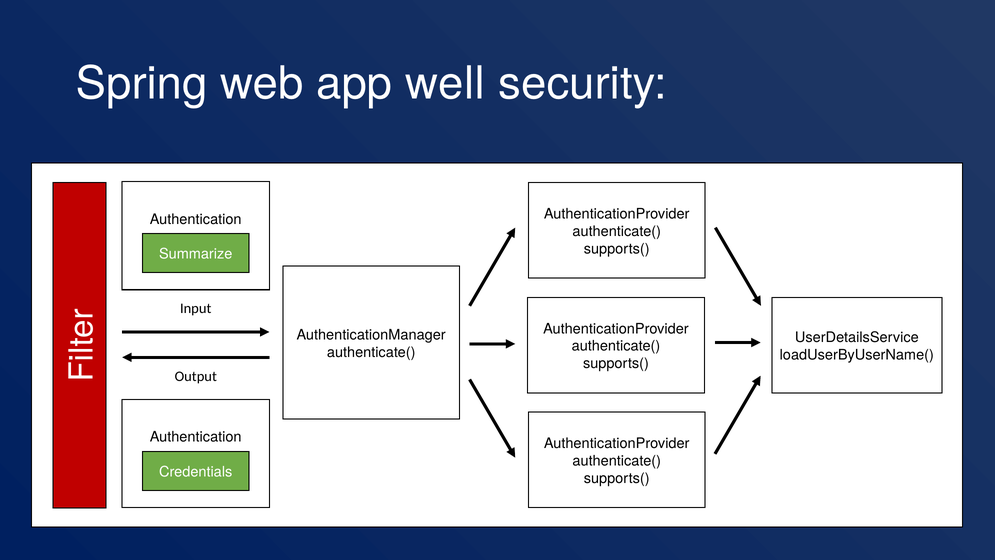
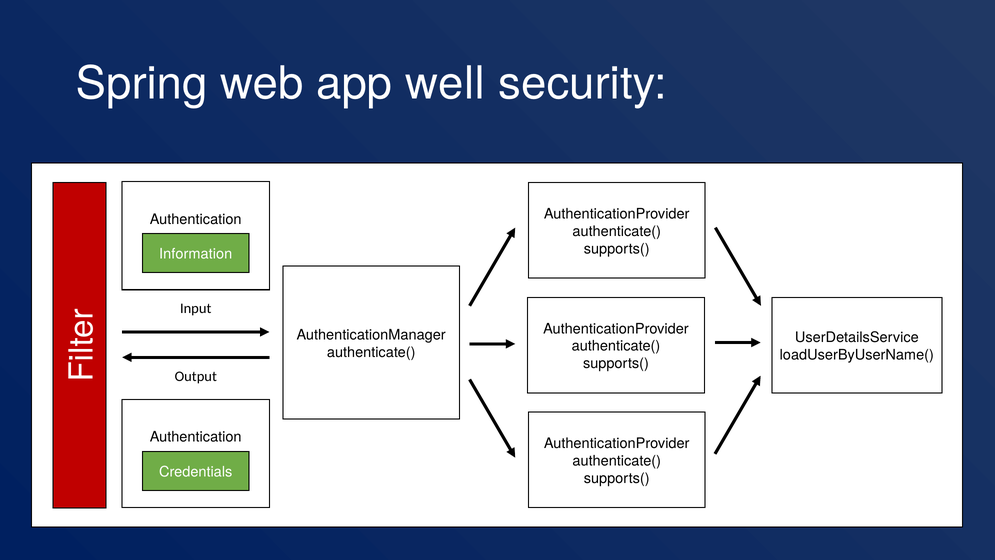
Summarize: Summarize -> Information
